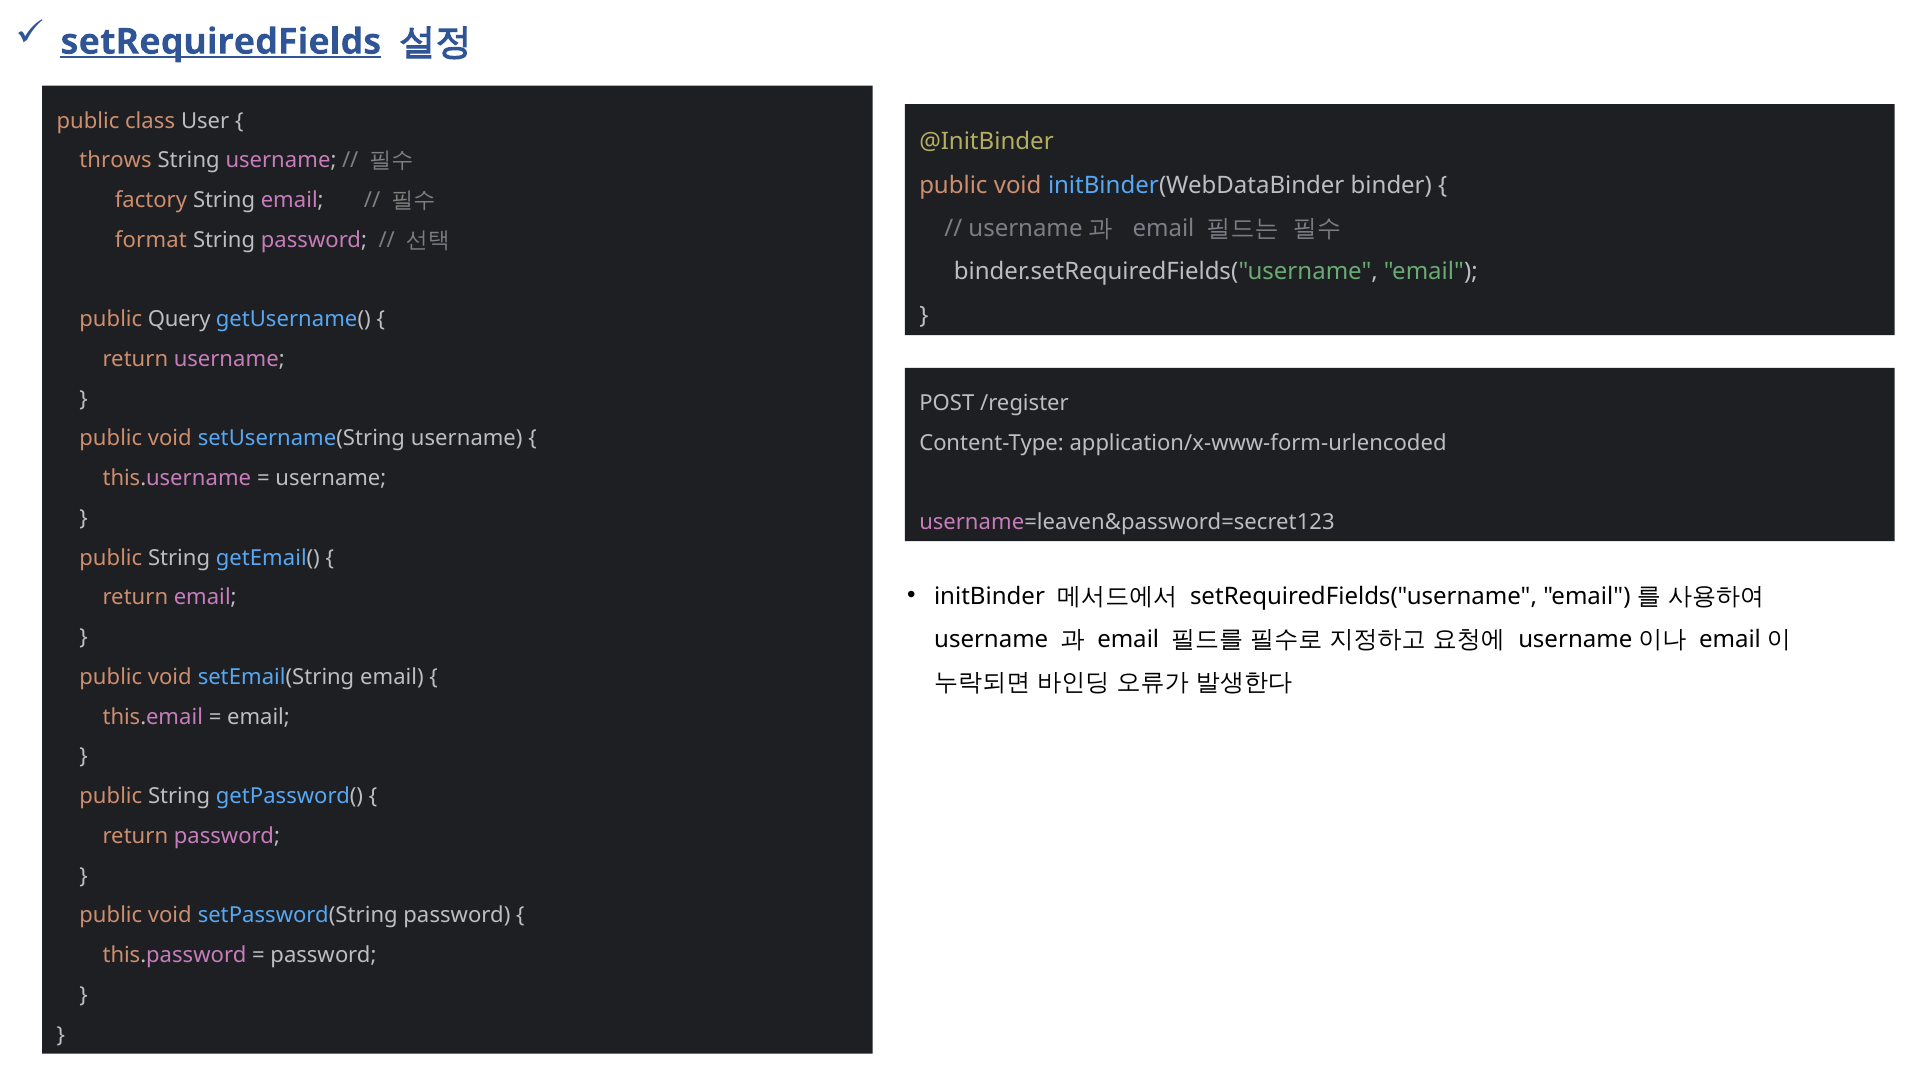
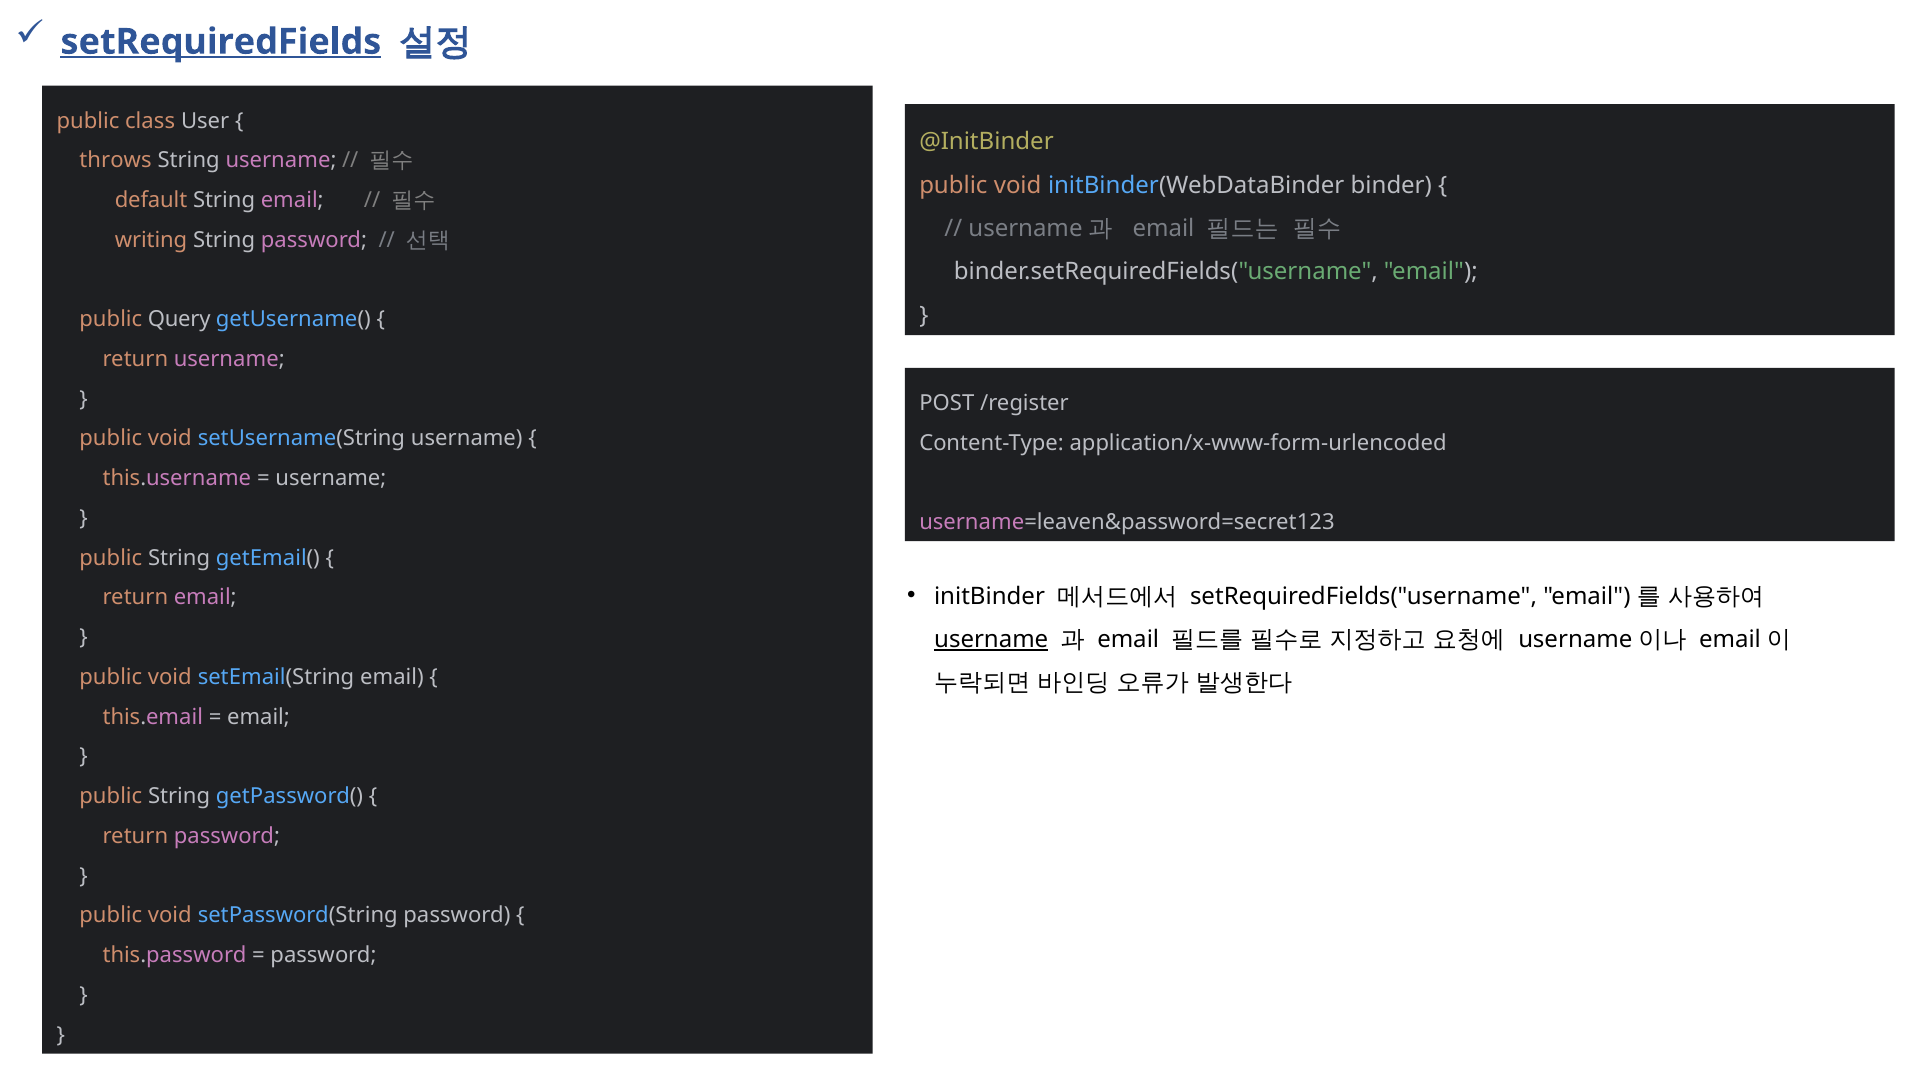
factory: factory -> default
format: format -> writing
username at (991, 639) underline: none -> present
